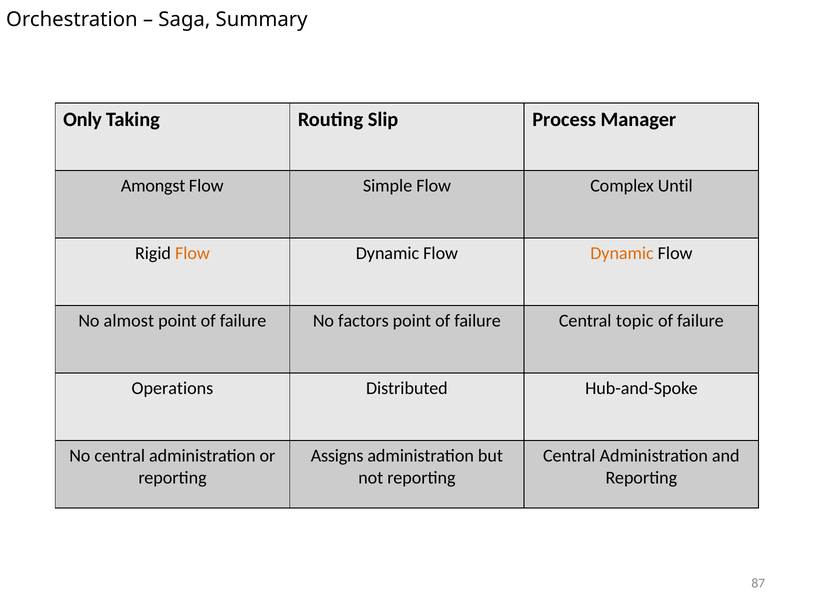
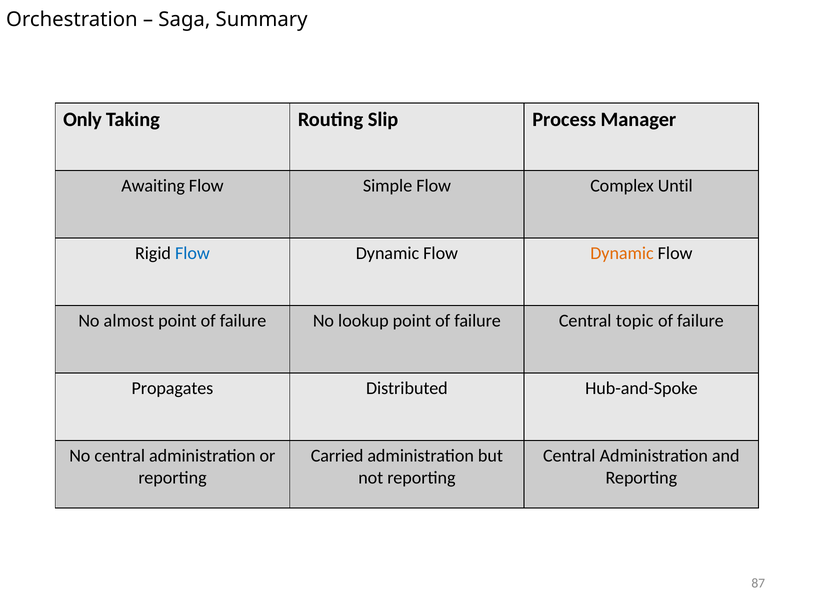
Amongst: Amongst -> Awaiting
Flow at (192, 253) colour: orange -> blue
factors: factors -> lookup
Operations: Operations -> Propagates
Assigns: Assigns -> Carried
